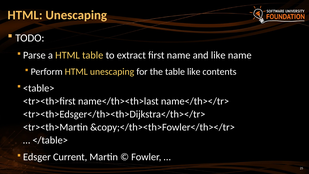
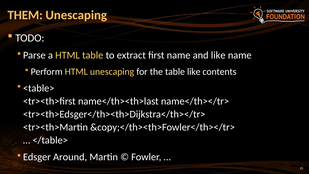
HTML at (25, 15): HTML -> THEM
Current: Current -> Around
